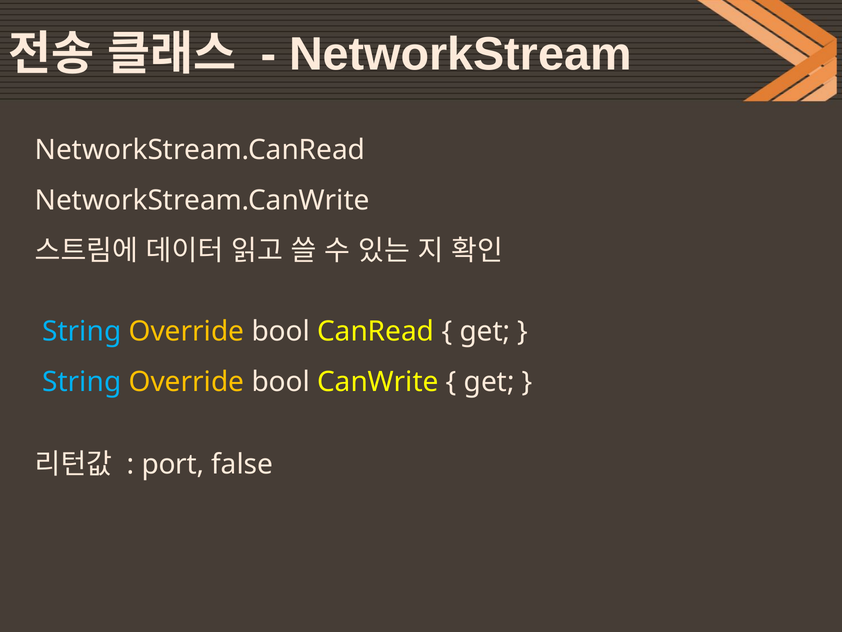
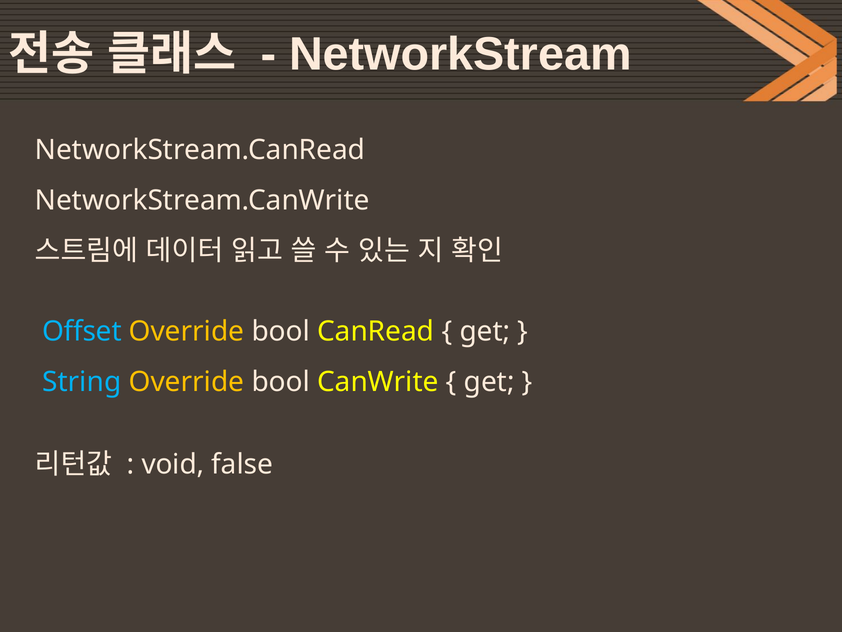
String at (82, 331): String -> Offset
port: port -> void
